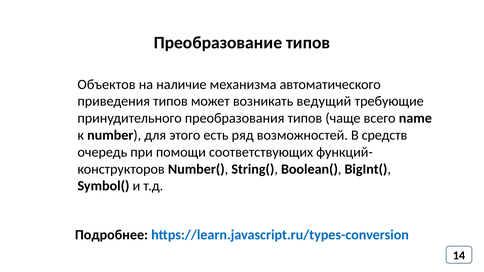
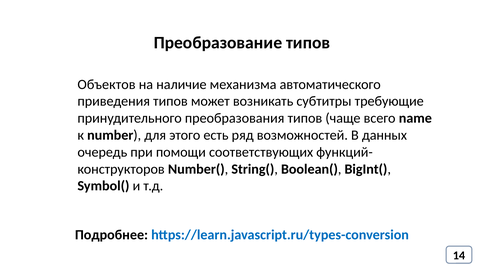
ведущий: ведущий -> субтитры
средств: средств -> данных
